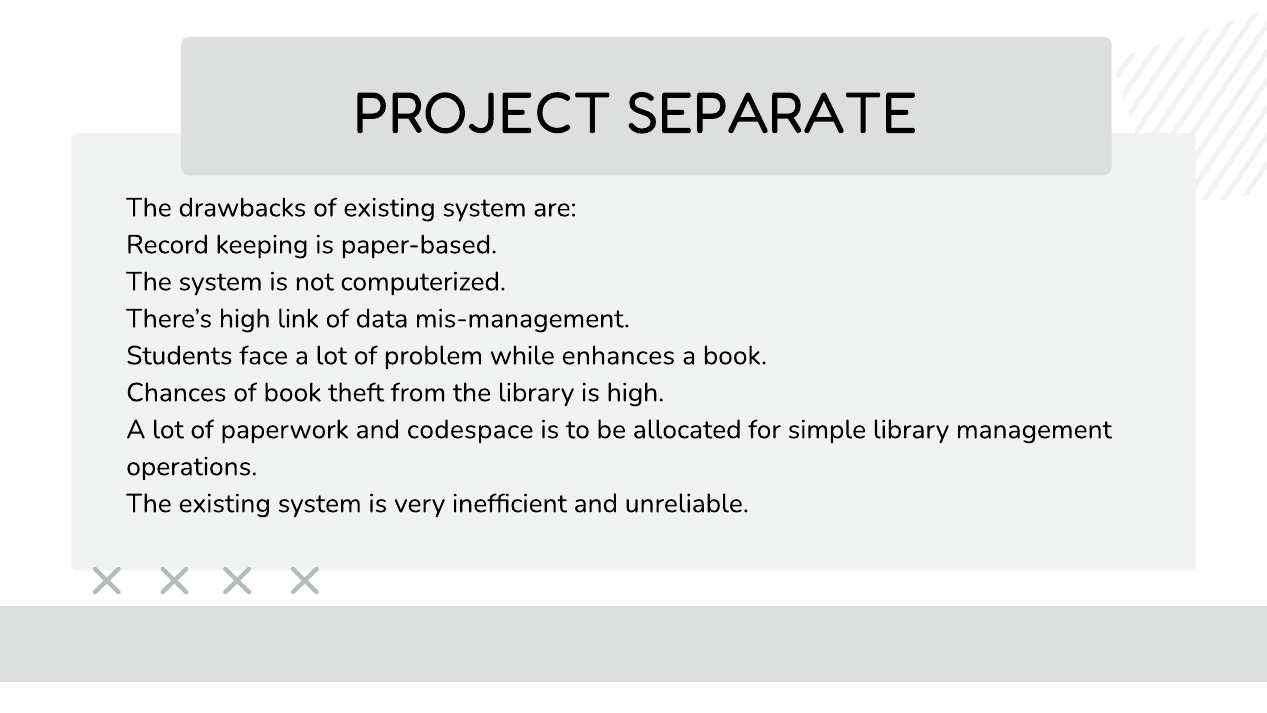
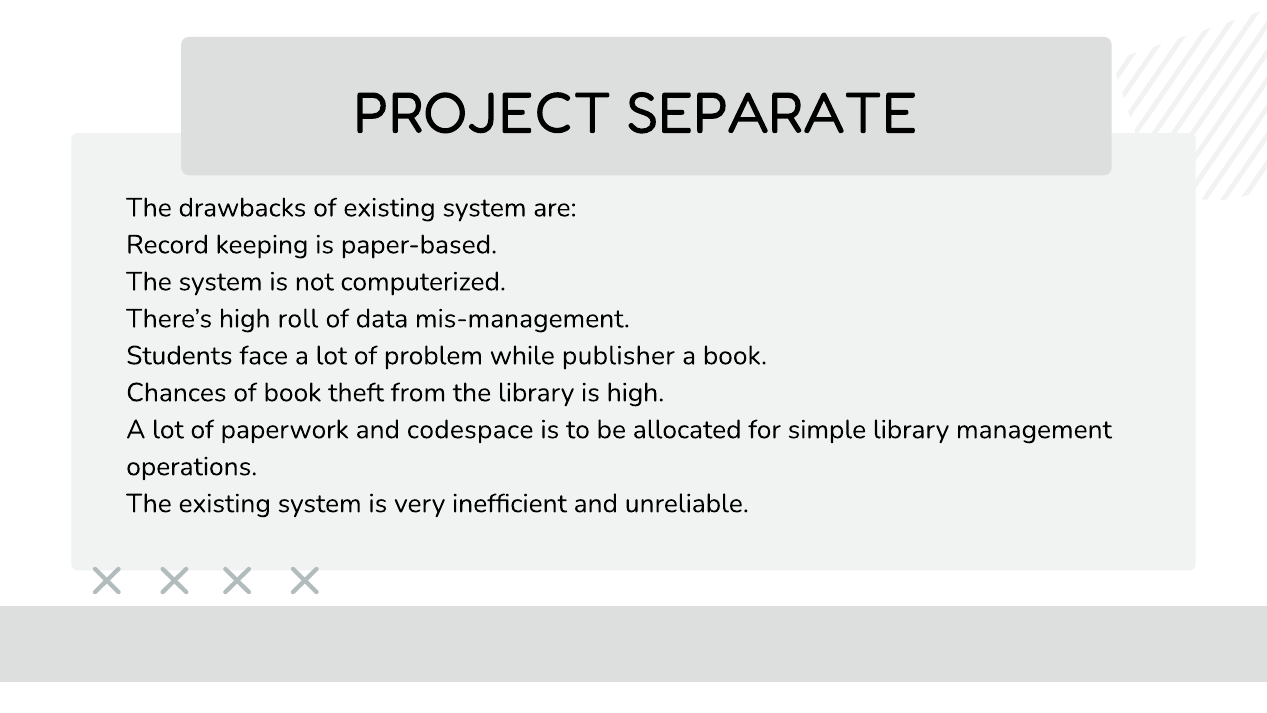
link: link -> roll
enhances: enhances -> publisher
